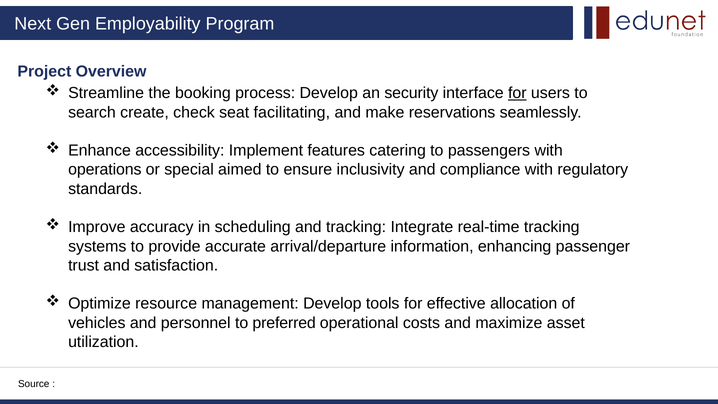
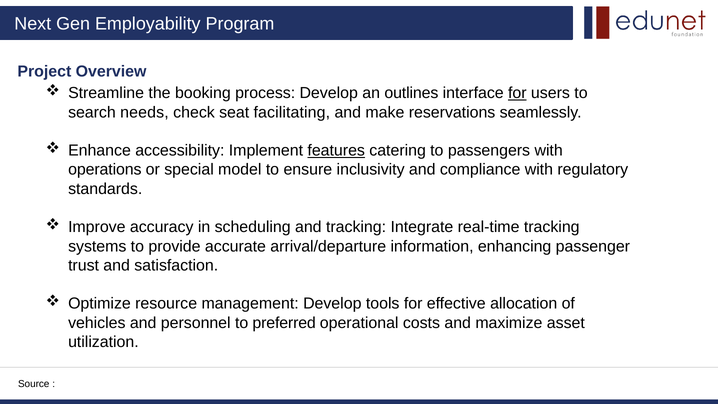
security: security -> outlines
create: create -> needs
features underline: none -> present
aimed: aimed -> model
